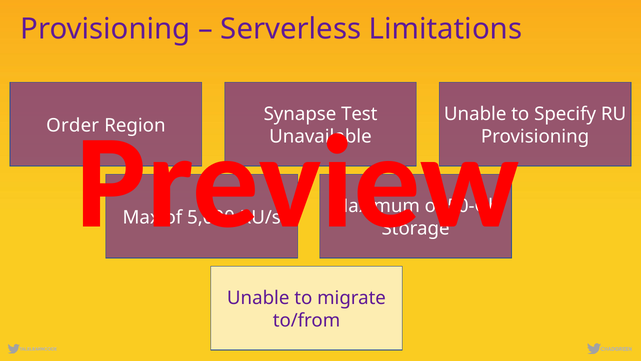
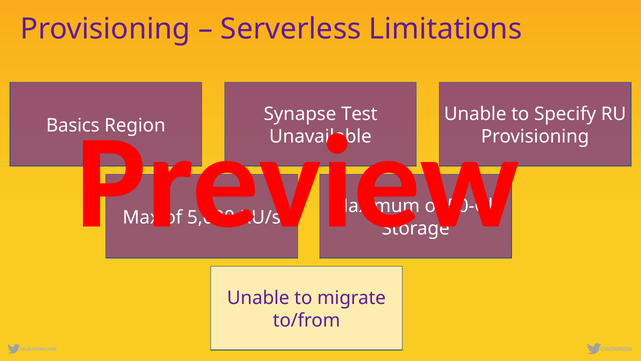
Order: Order -> Basics
